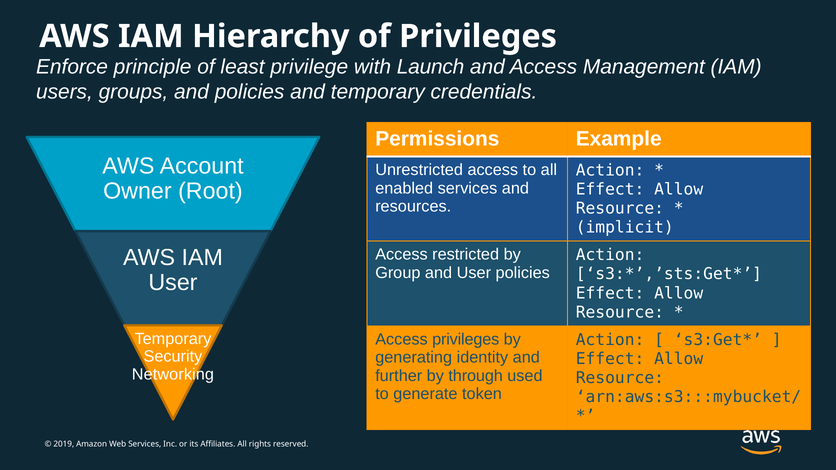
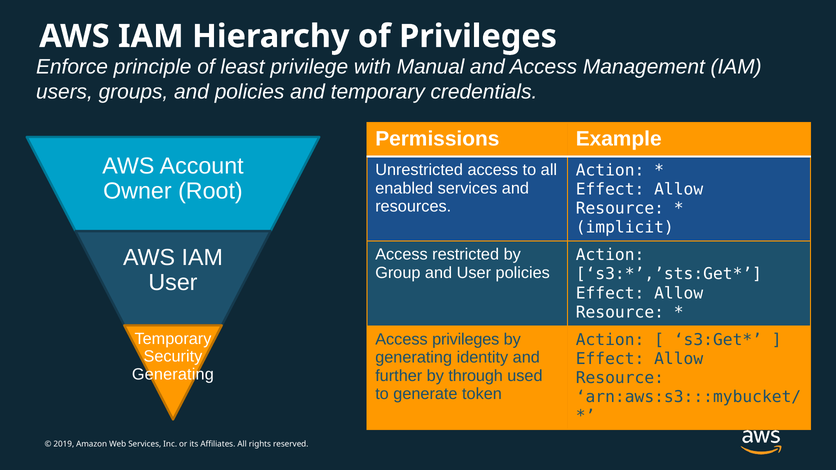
Launch: Launch -> Manual
Networking at (173, 374): Networking -> Generating
